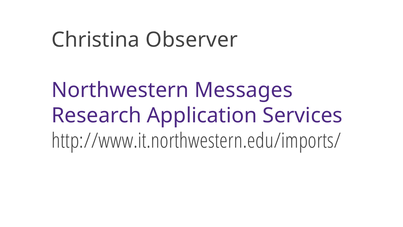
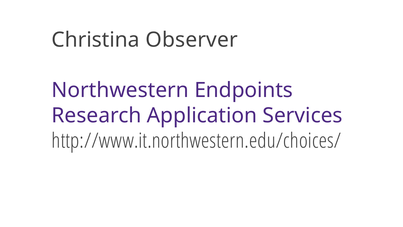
Messages: Messages -> Endpoints
http://www.it.northwestern.edu/imports/: http://www.it.northwestern.edu/imports/ -> http://www.it.northwestern.edu/choices/
